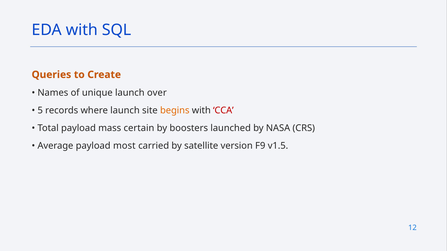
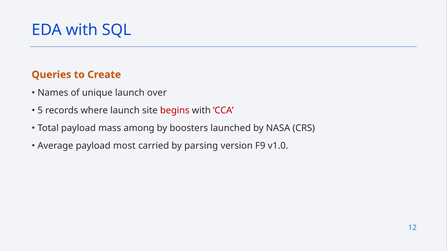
begins colour: orange -> red
certain: certain -> among
satellite: satellite -> parsing
v1.5: v1.5 -> v1.0
